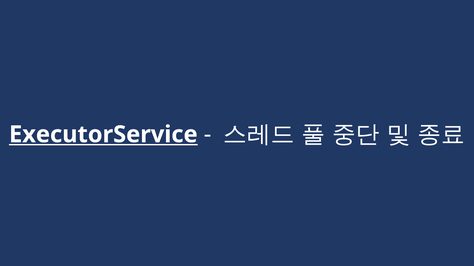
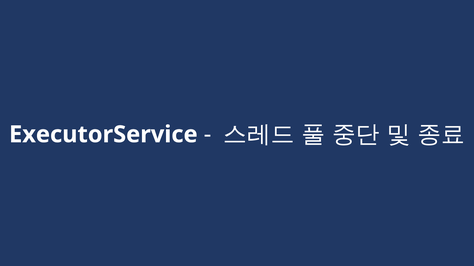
ExecutorService underline: present -> none
